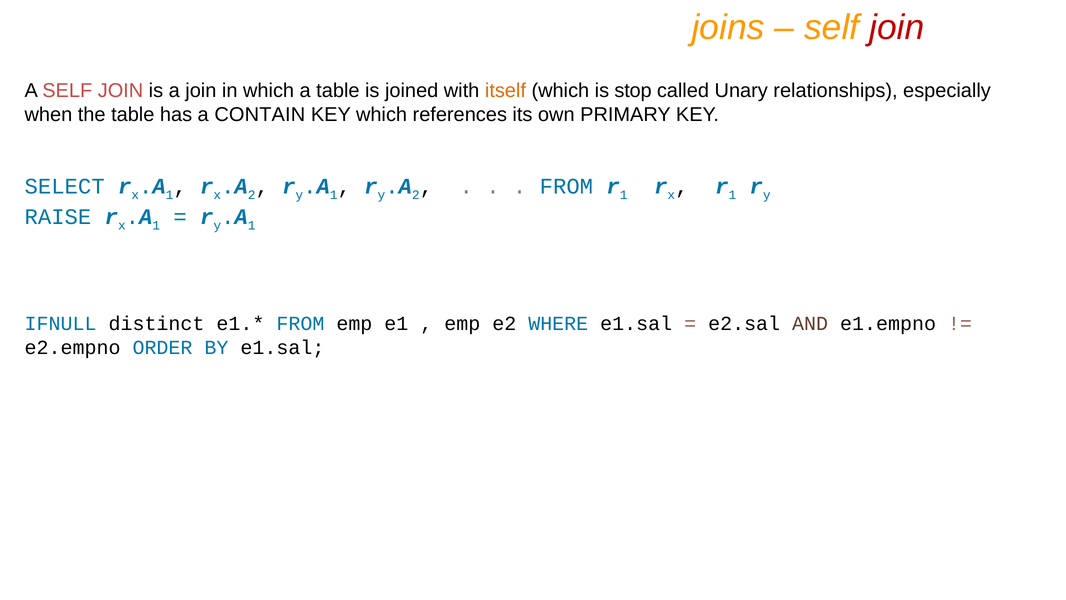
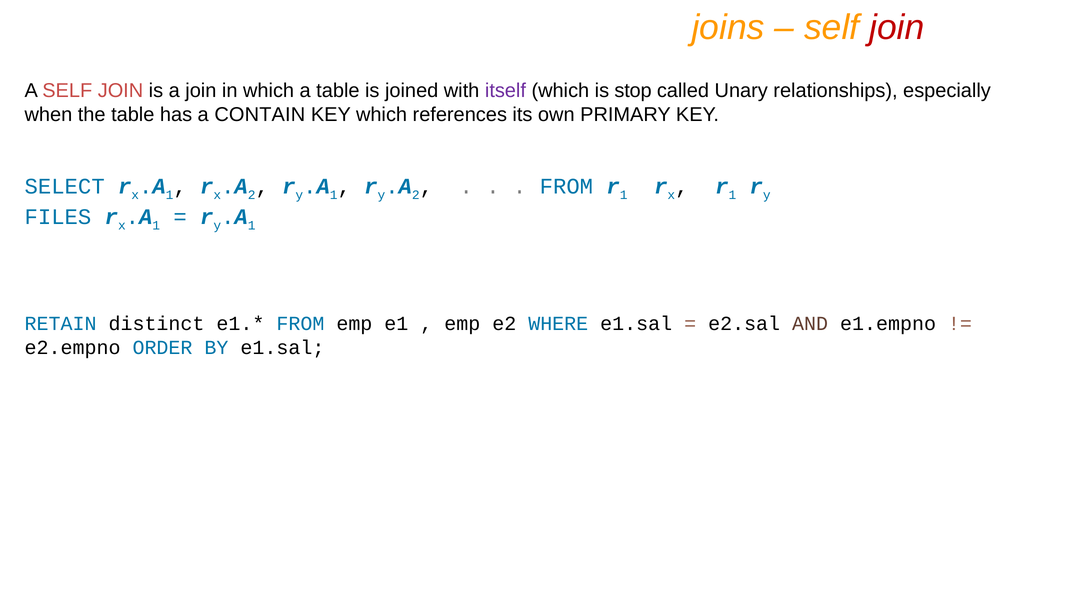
itself colour: orange -> purple
RAISE: RAISE -> FILES
IFNULL: IFNULL -> RETAIN
